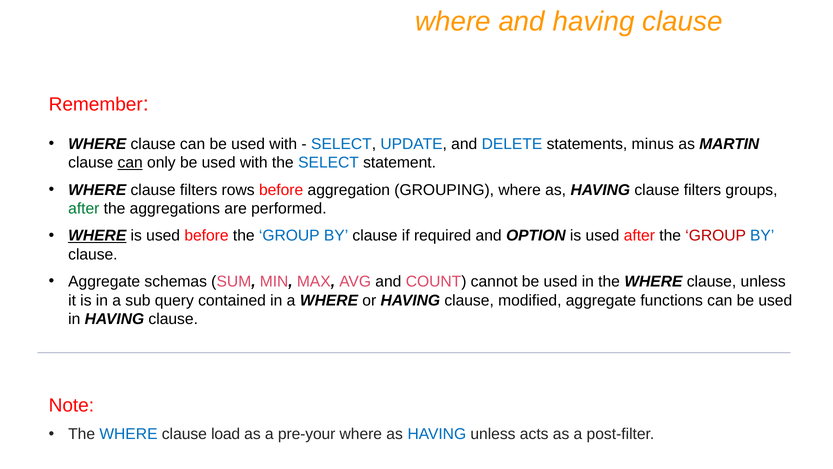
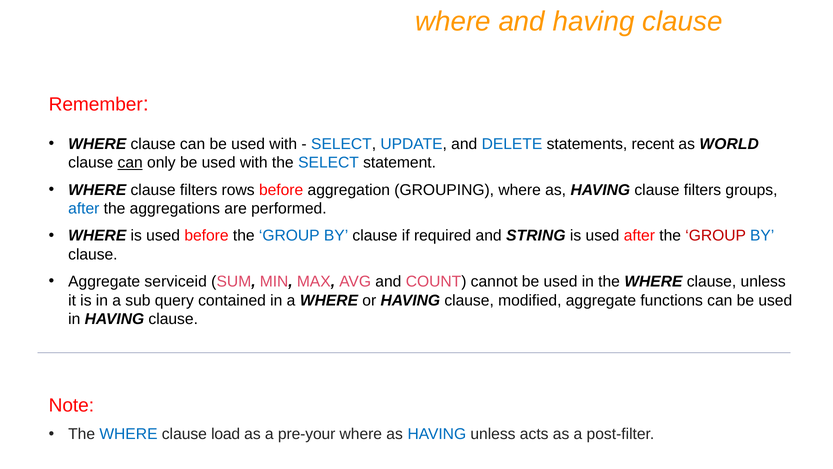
minus: minus -> recent
MARTIN: MARTIN -> WORLD
after at (84, 208) colour: green -> blue
WHERE at (97, 236) underline: present -> none
OPTION: OPTION -> STRING
schemas: schemas -> serviceid
